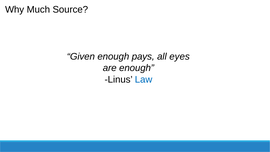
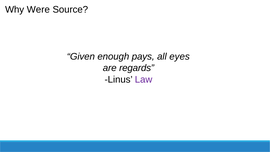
Much: Much -> Were
are enough: enough -> regards
Law colour: blue -> purple
